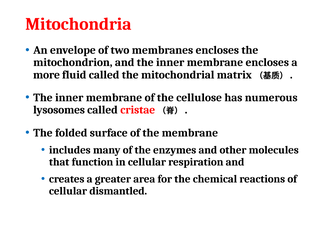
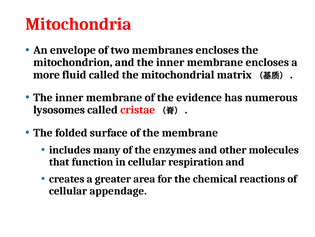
cellulose: cellulose -> evidence
dismantled: dismantled -> appendage
